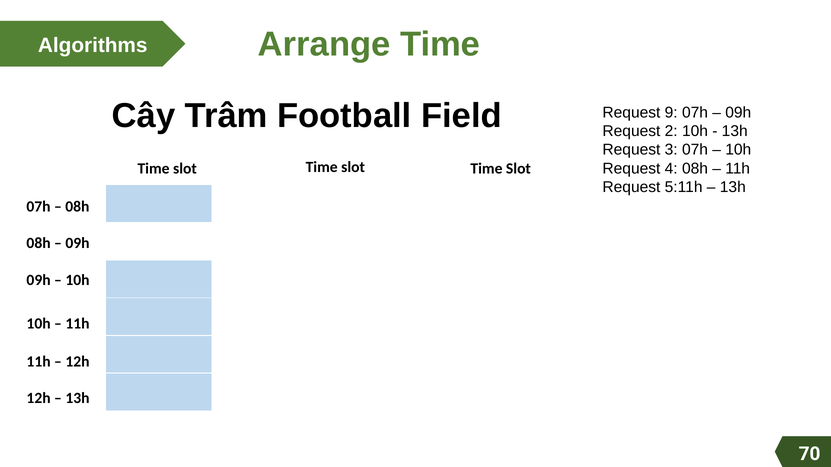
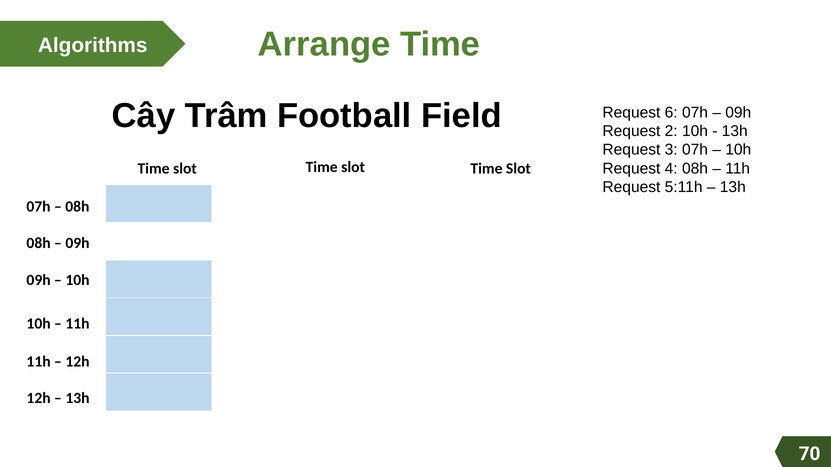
9: 9 -> 6
